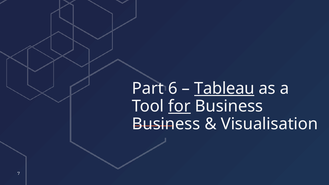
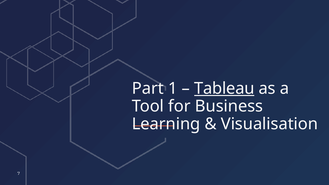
6: 6 -> 1
for underline: present -> none
Business at (166, 124): Business -> Learning
